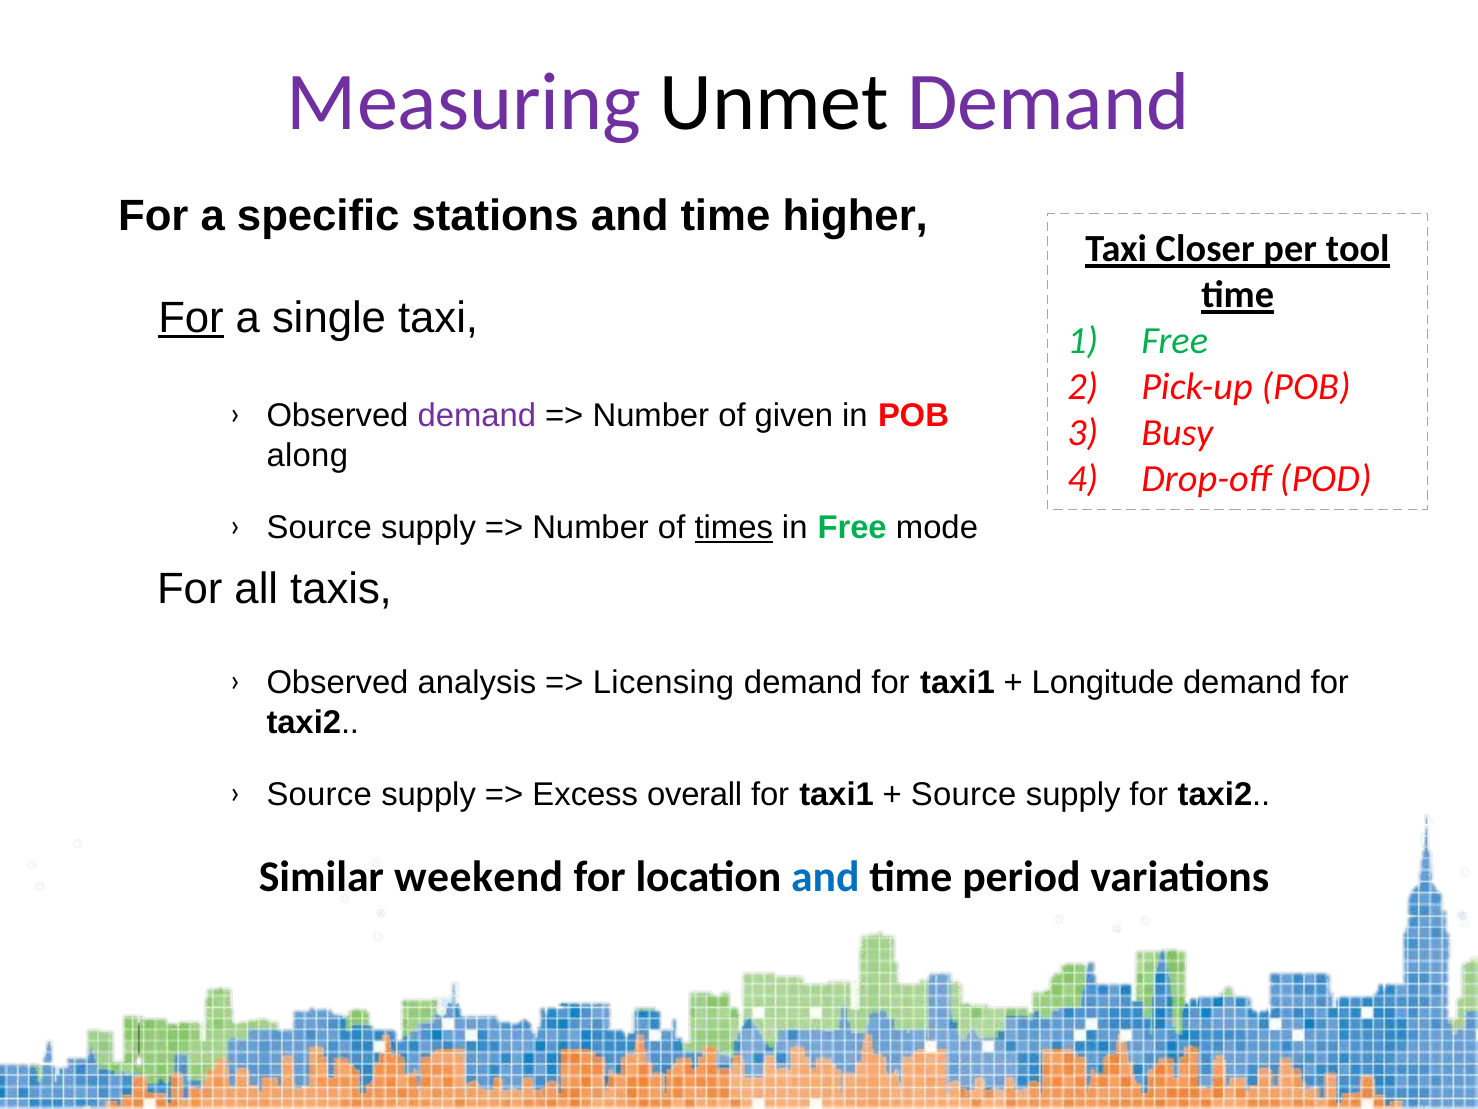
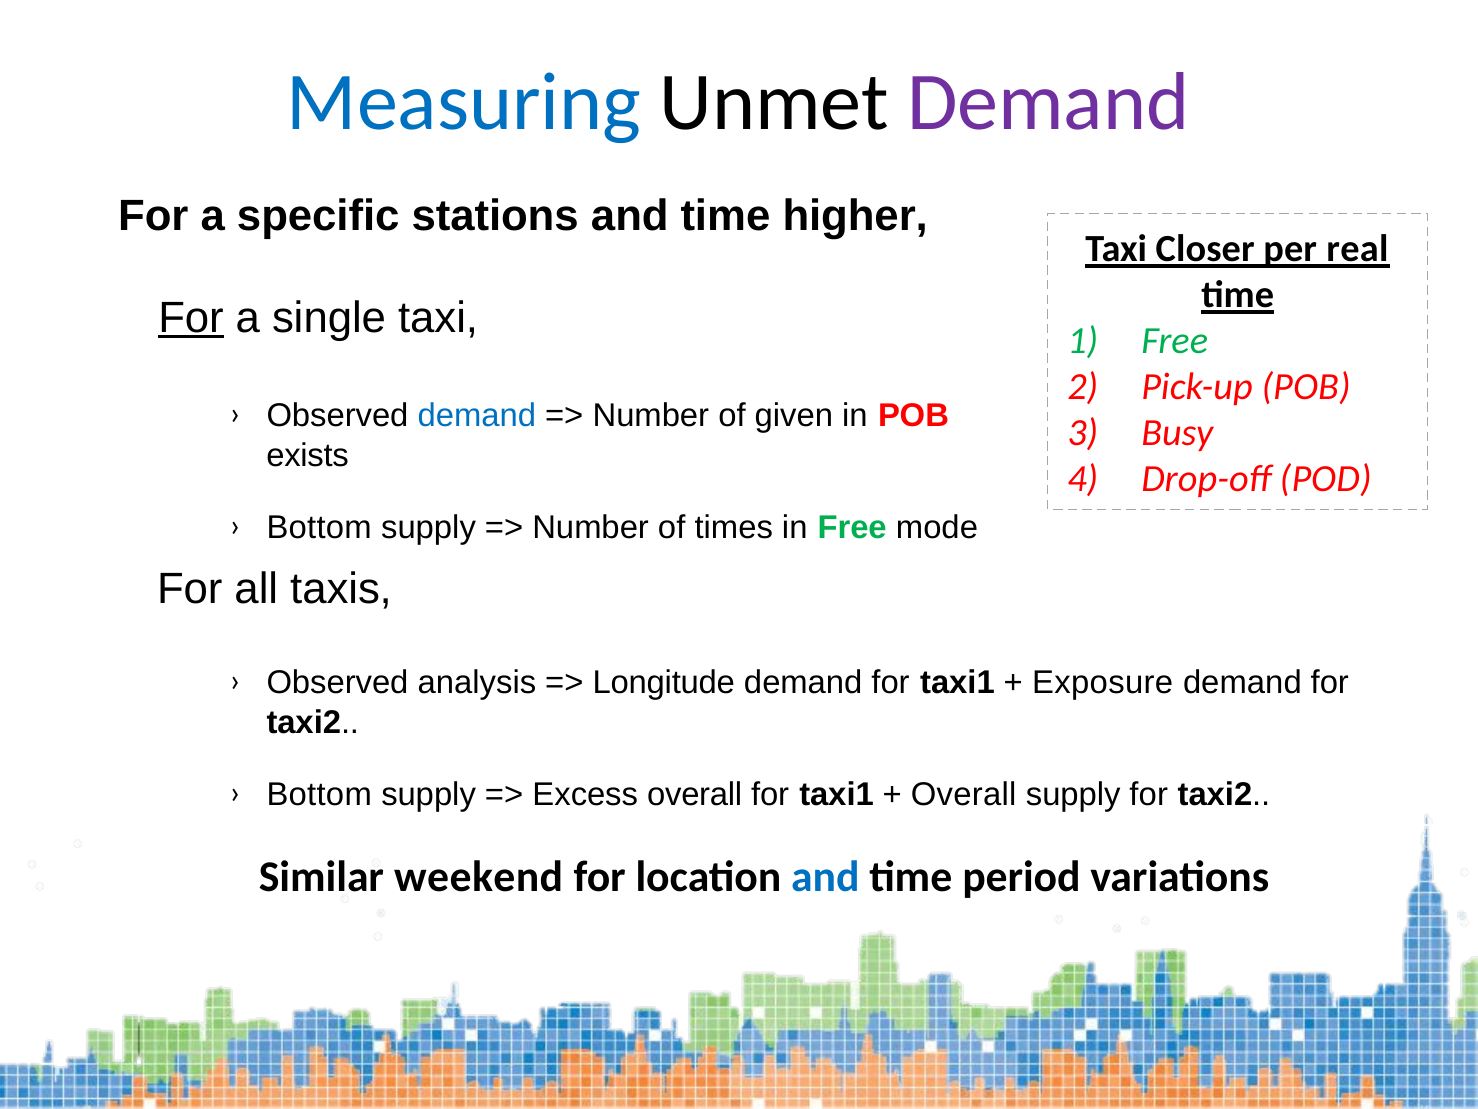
Measuring colour: purple -> blue
tool: tool -> real
demand at (477, 416) colour: purple -> blue
along: along -> exists
Source at (319, 528): Source -> Bottom
times underline: present -> none
Licensing: Licensing -> Longitude
Longitude: Longitude -> Exposure
Source at (319, 795): Source -> Bottom
Source at (964, 795): Source -> Overall
